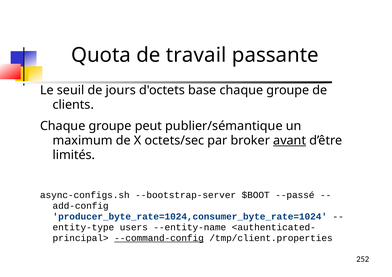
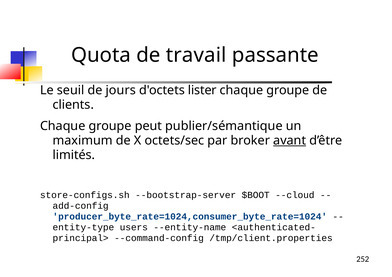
base: base -> lister
async-configs.sh: async-configs.sh -> store-configs.sh
--passé: --passé -> --cloud
--command-config underline: present -> none
